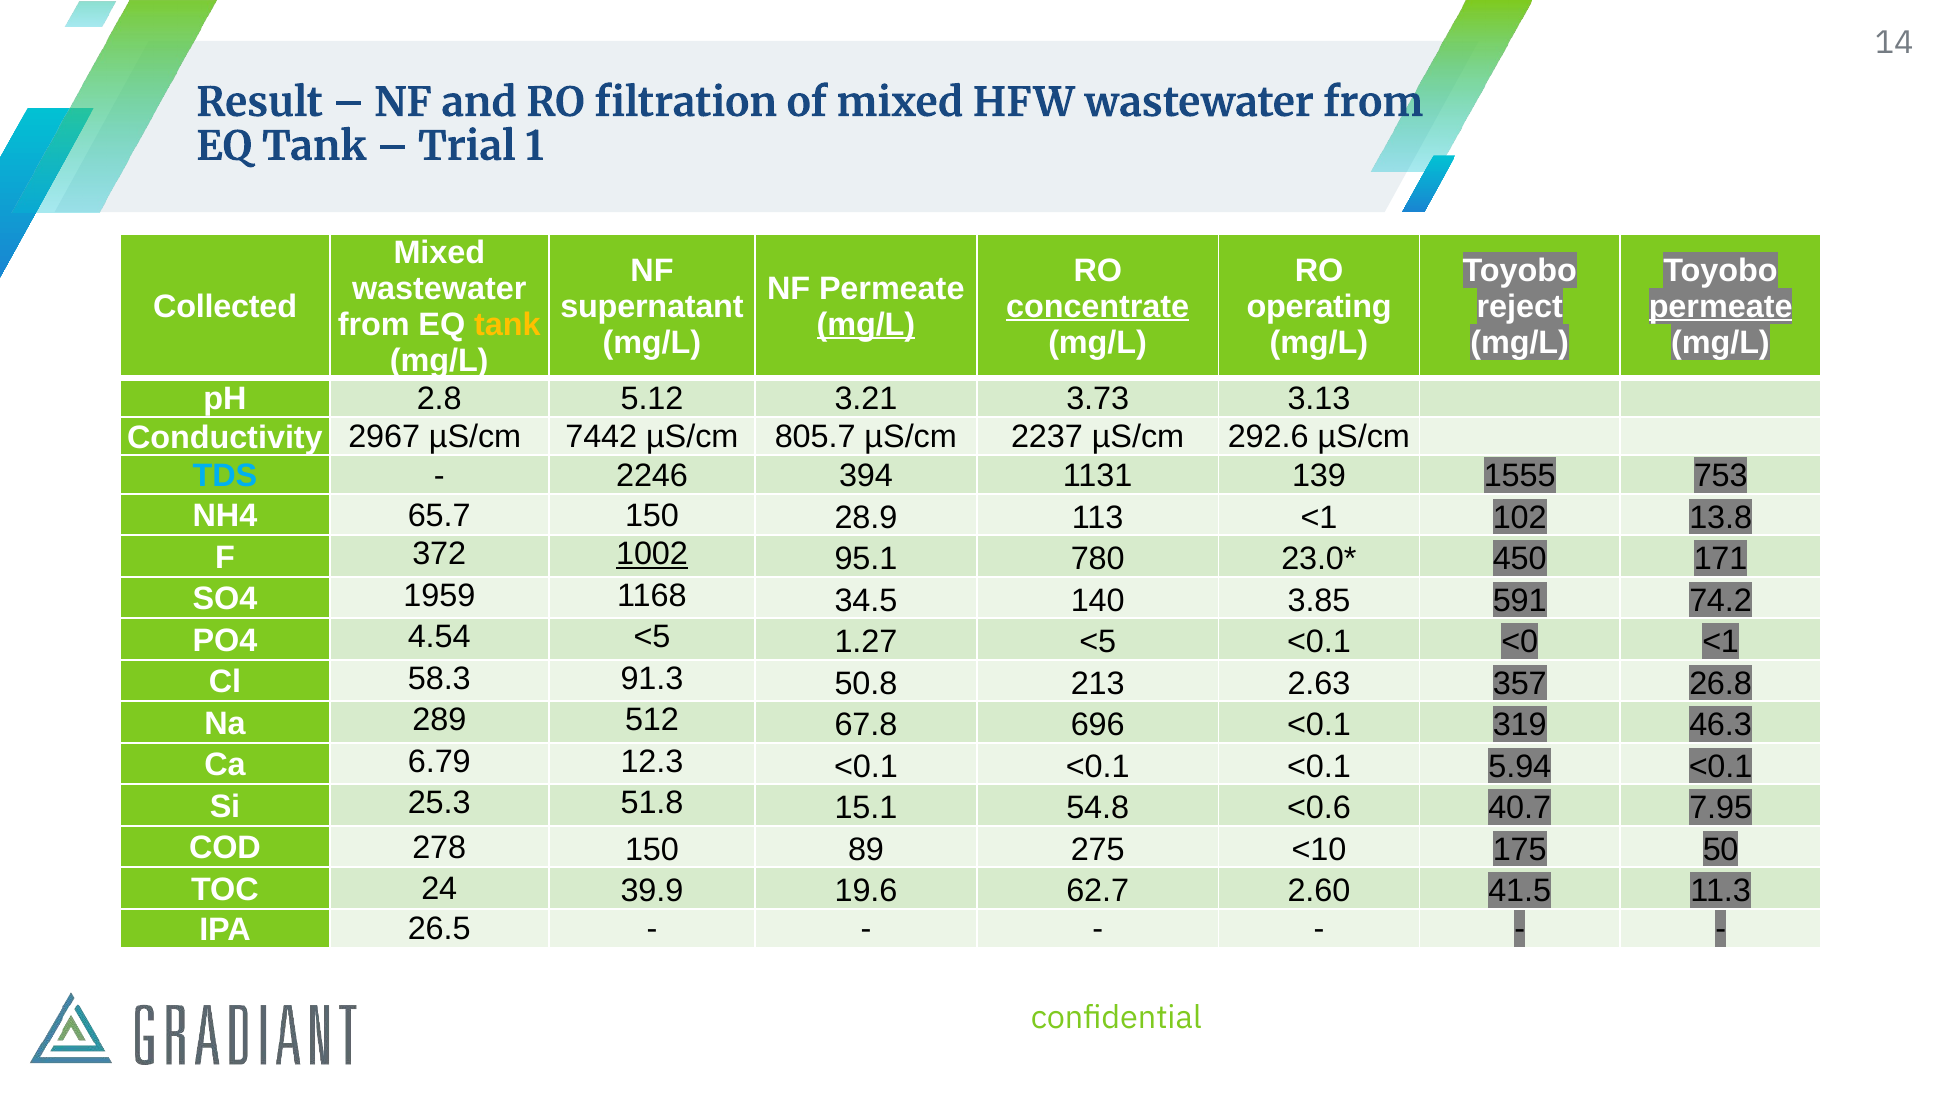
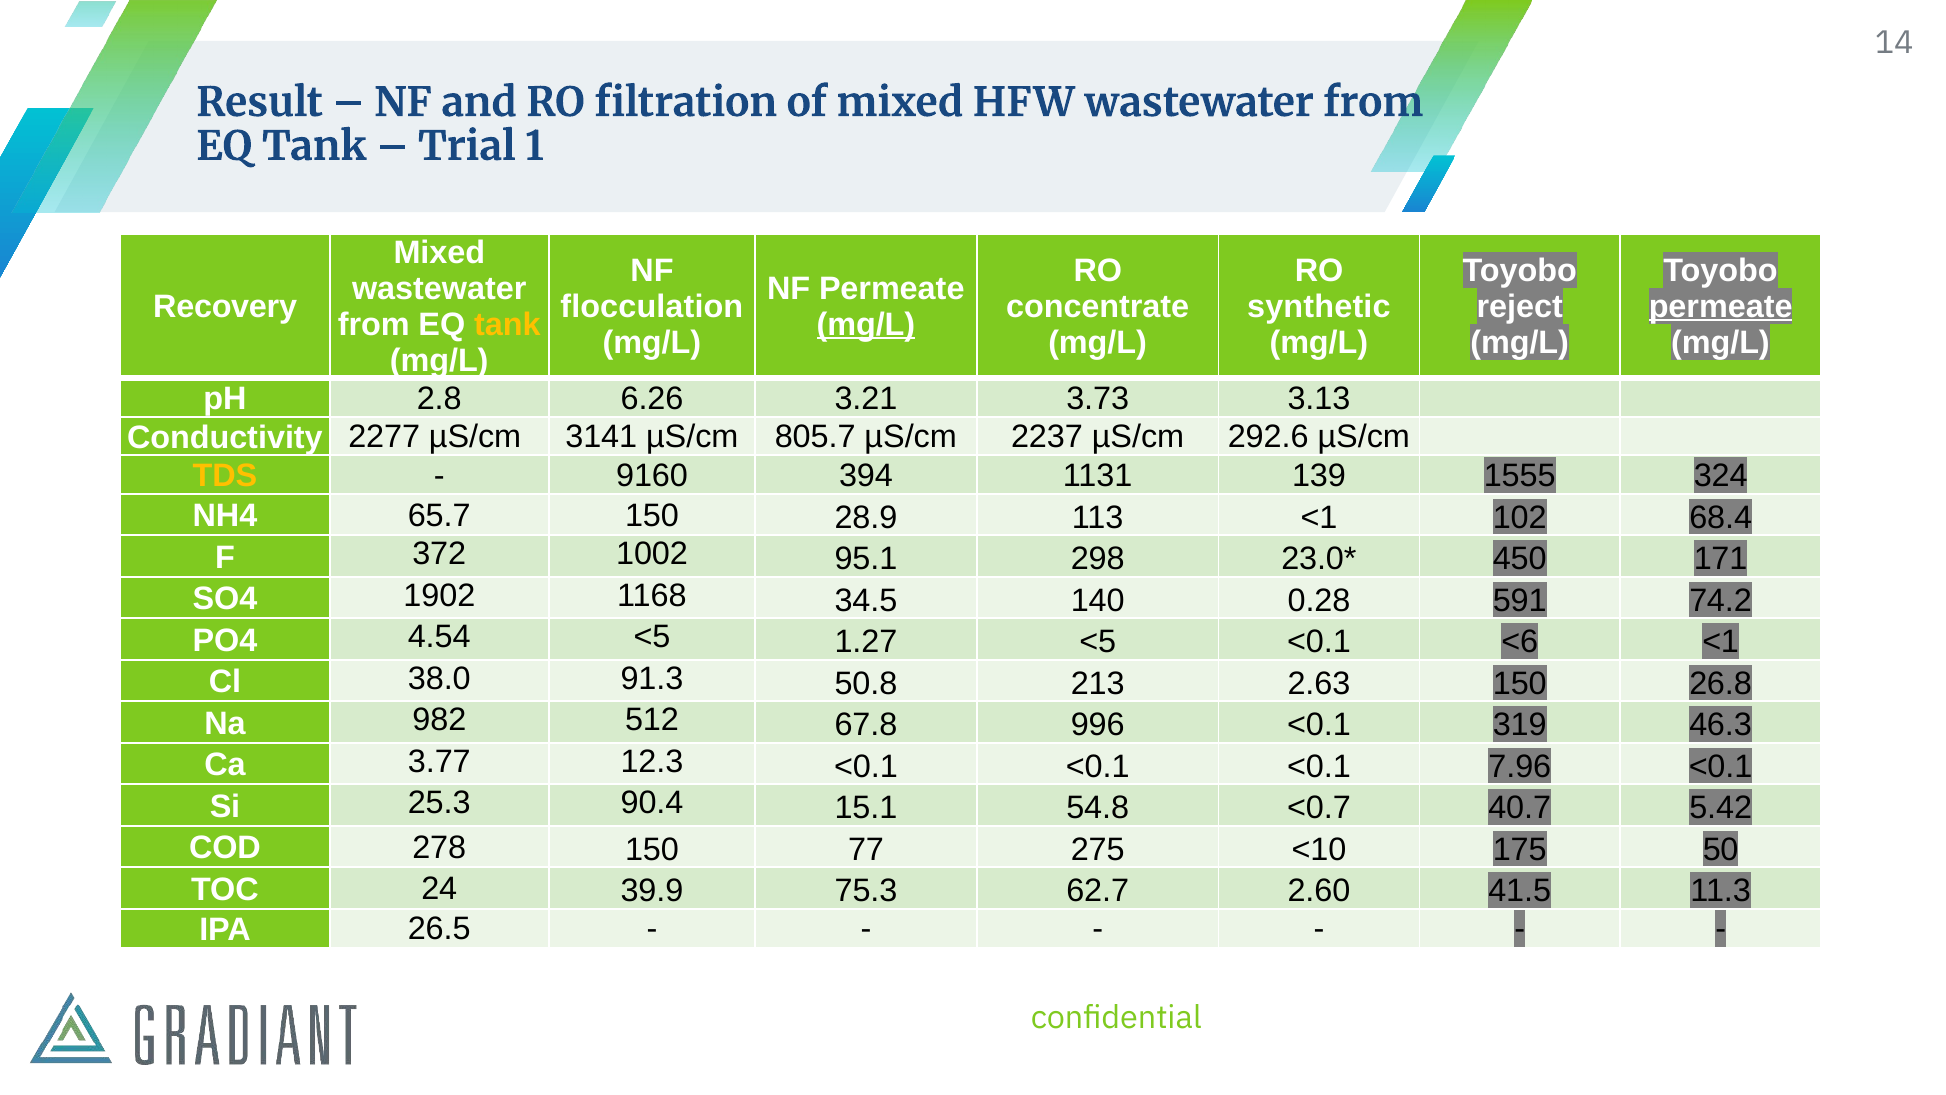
Collected: Collected -> Recovery
supernatant: supernatant -> flocculation
concentrate underline: present -> none
operating: operating -> synthetic
5.12: 5.12 -> 6.26
2967: 2967 -> 2277
7442: 7442 -> 3141
TDS colour: light blue -> yellow
2246: 2246 -> 9160
753: 753 -> 324
13.8: 13.8 -> 68.4
1002 underline: present -> none
780: 780 -> 298
1959: 1959 -> 1902
3.85: 3.85 -> 0.28
<0: <0 -> <6
58.3: 58.3 -> 38.0
2.63 357: 357 -> 150
289: 289 -> 982
696: 696 -> 996
6.79: 6.79 -> 3.77
5.94: 5.94 -> 7.96
51.8: 51.8 -> 90.4
<0.6: <0.6 -> <0.7
7.95: 7.95 -> 5.42
89: 89 -> 77
19.6: 19.6 -> 75.3
